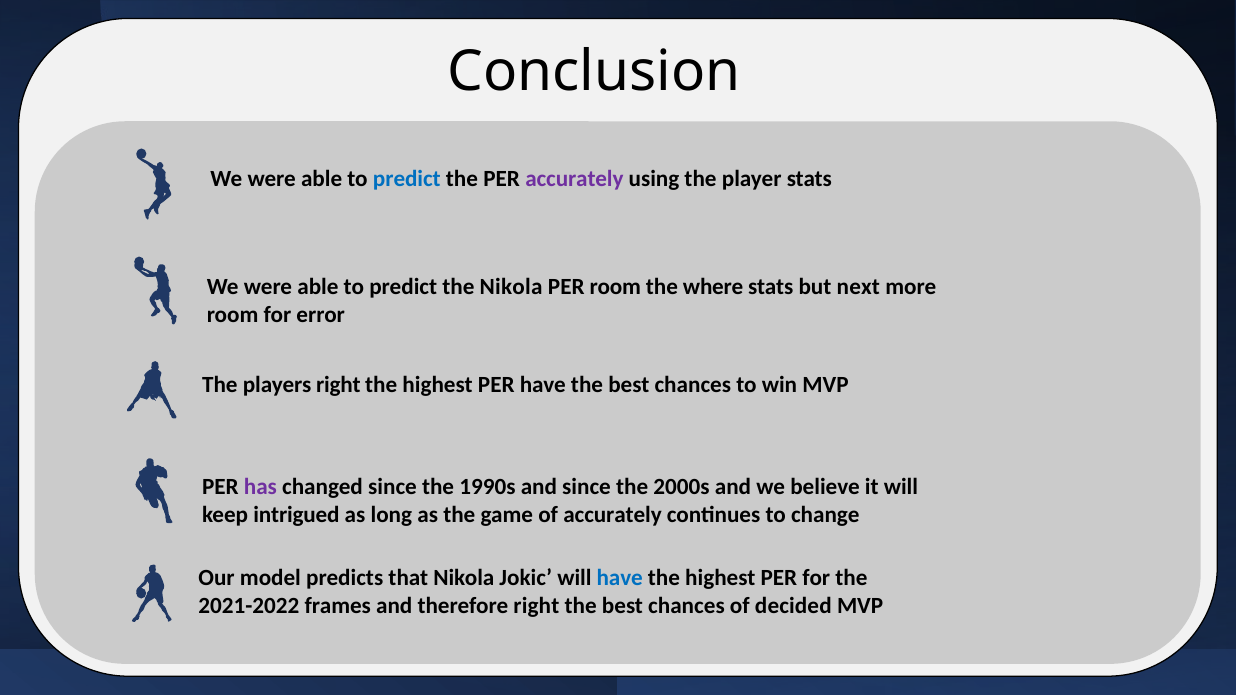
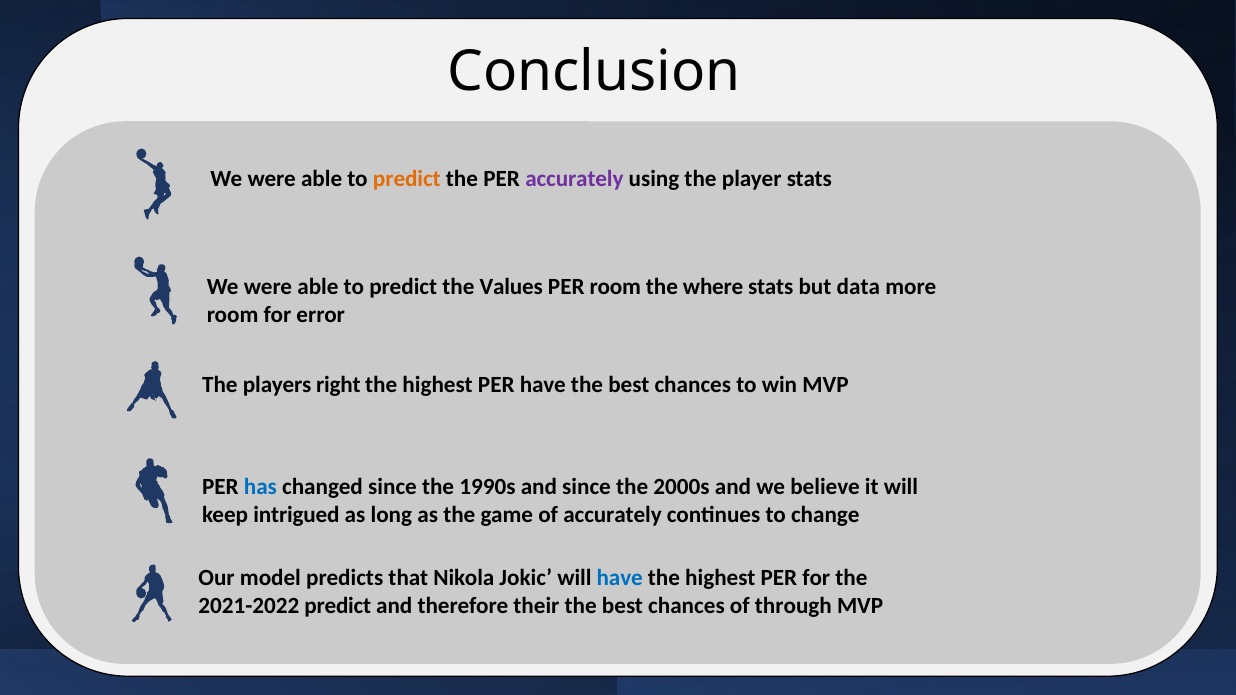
predict at (407, 179) colour: blue -> orange
the Nikola: Nikola -> Values
next: next -> data
has colour: purple -> blue
2021-2022 frames: frames -> predict
therefore right: right -> their
decided: decided -> through
